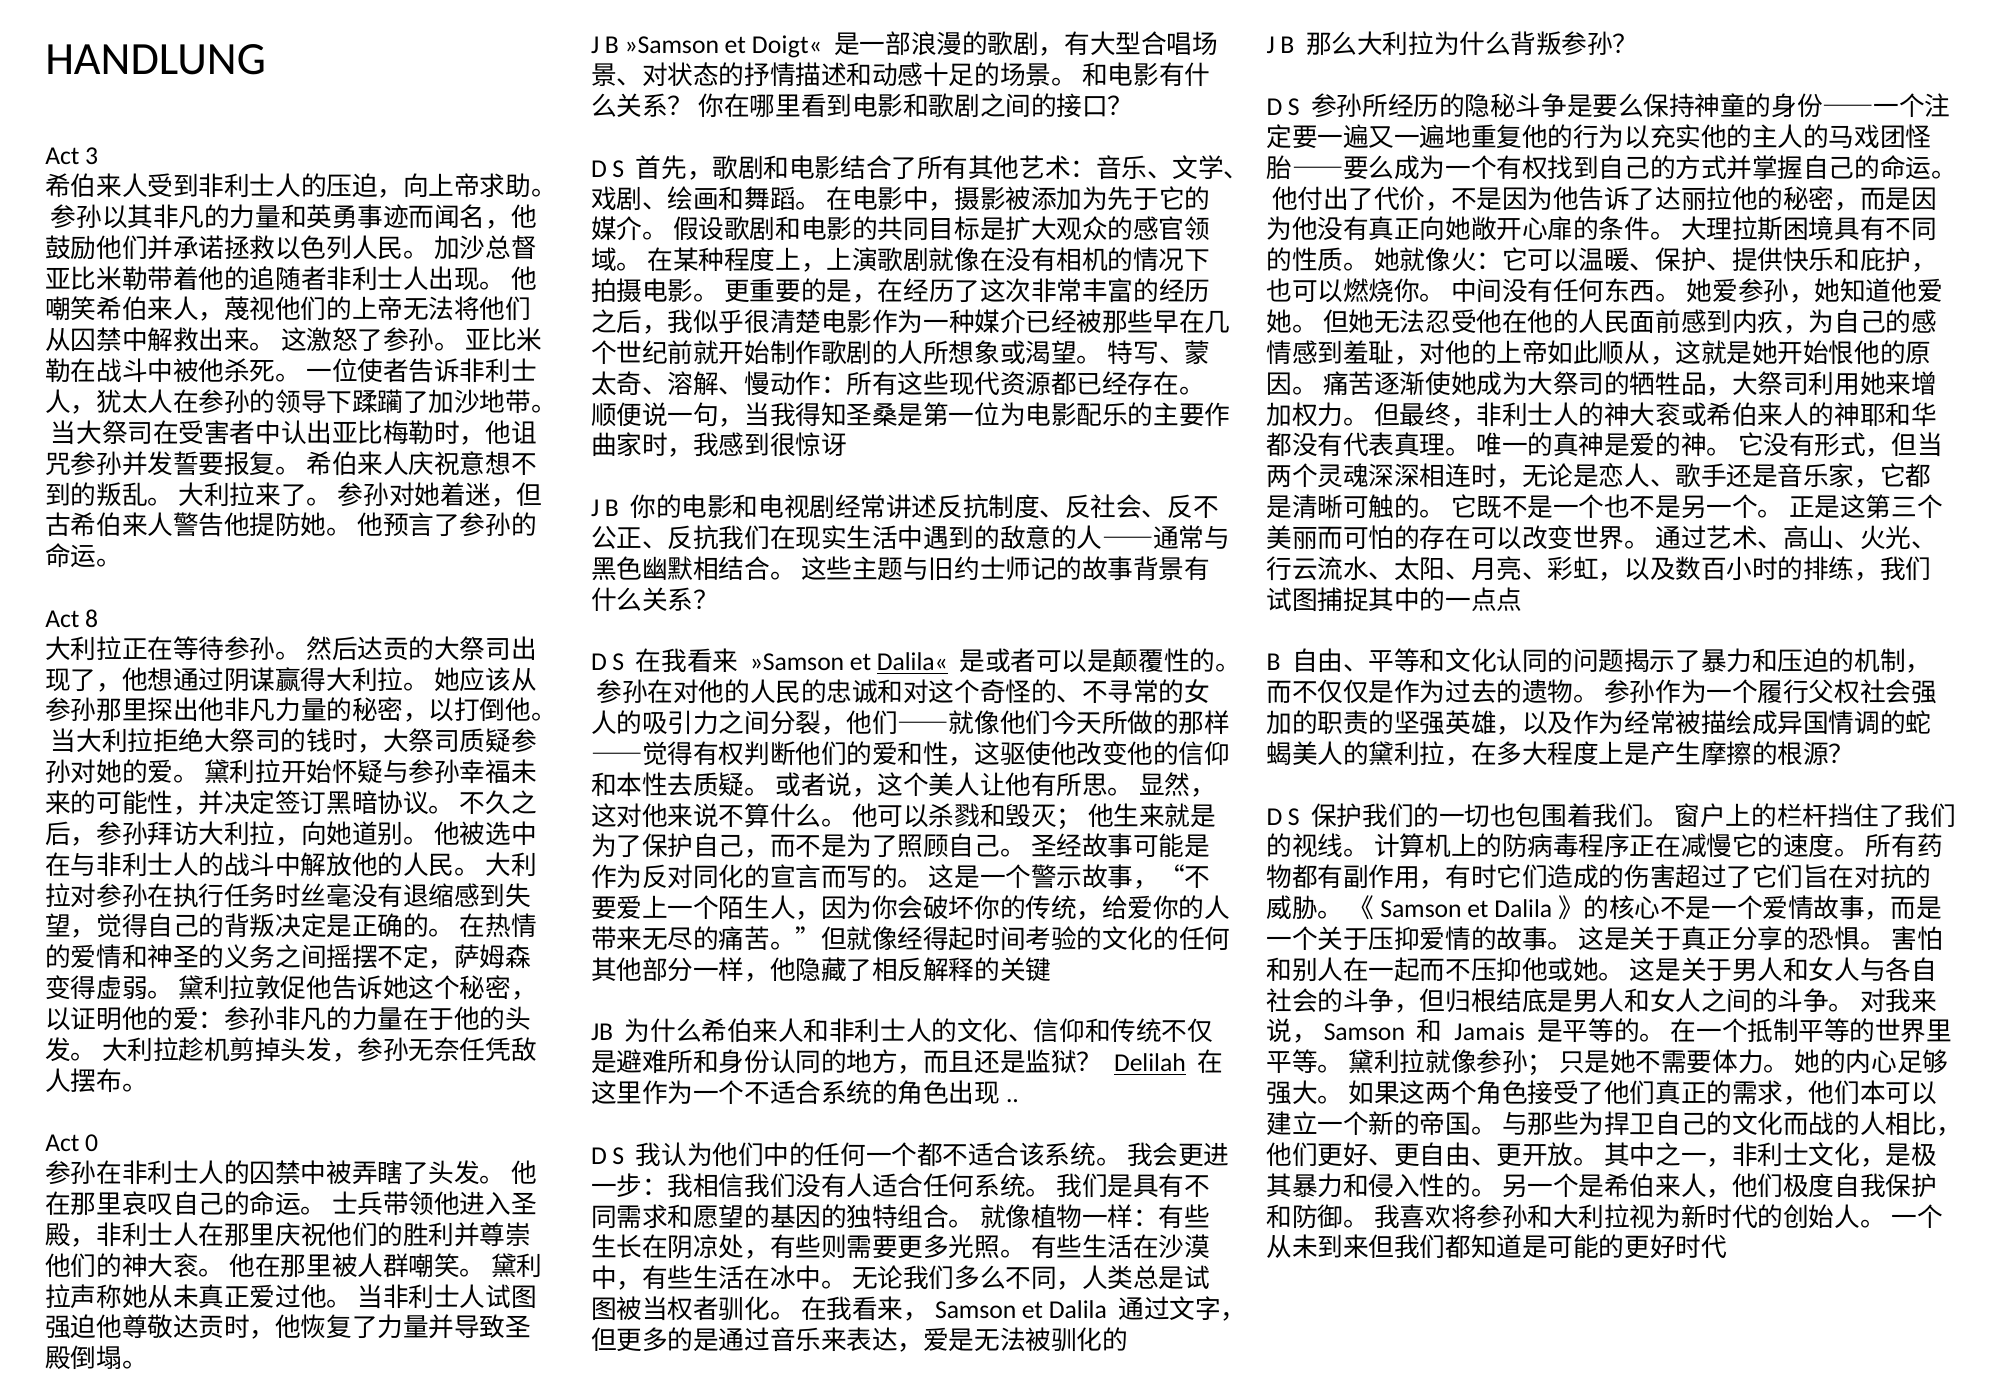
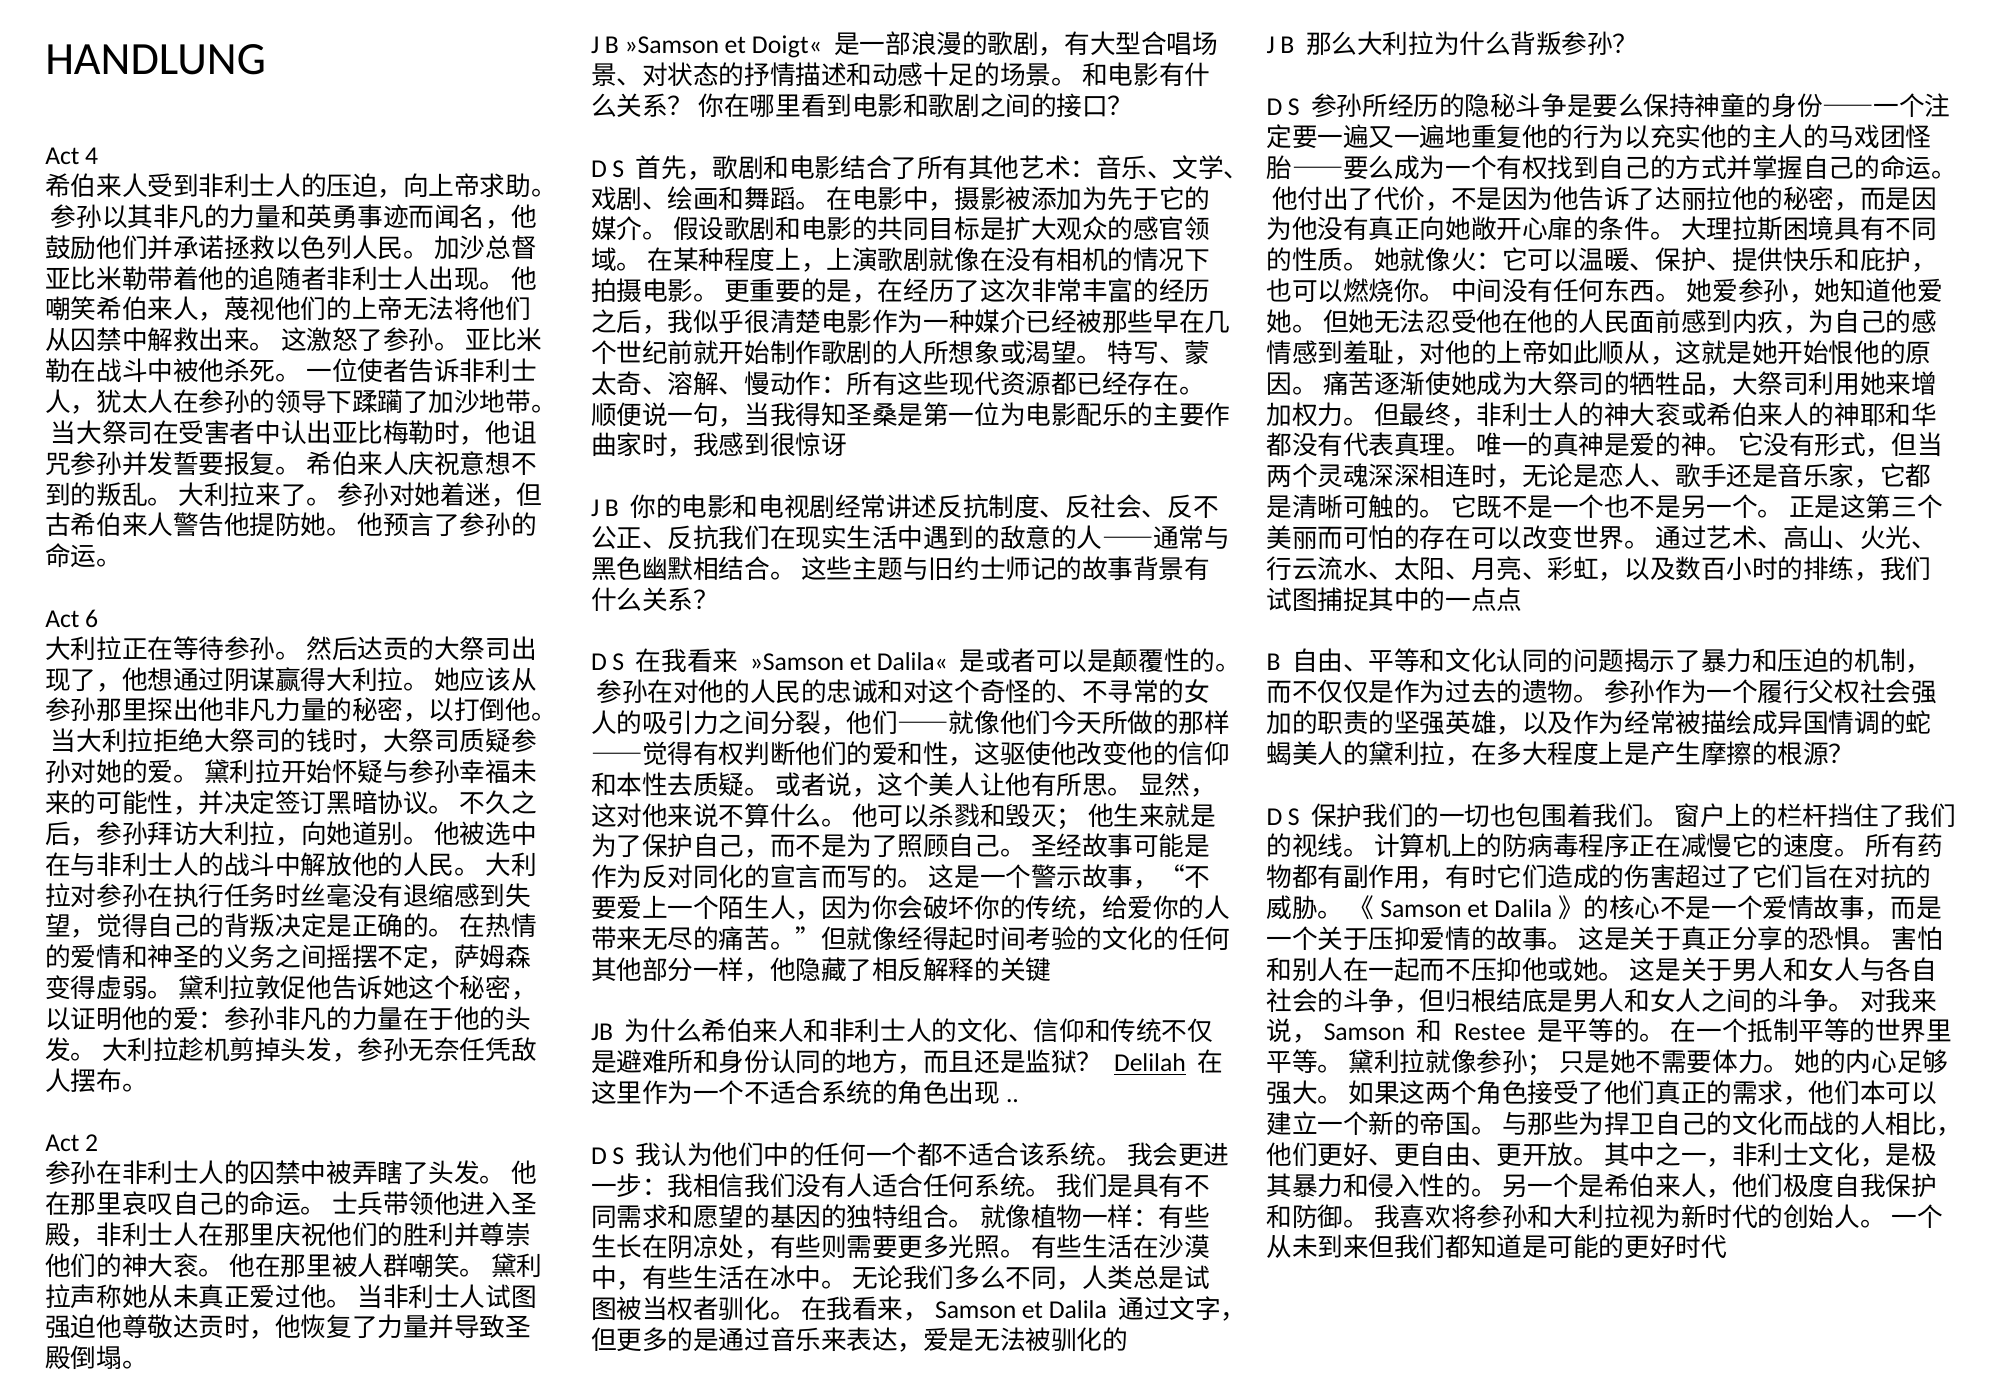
3: 3 -> 4
8: 8 -> 6
Dalila« underline: present -> none
Jamais: Jamais -> Restee
0: 0 -> 2
